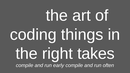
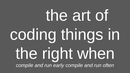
takes: takes -> when
